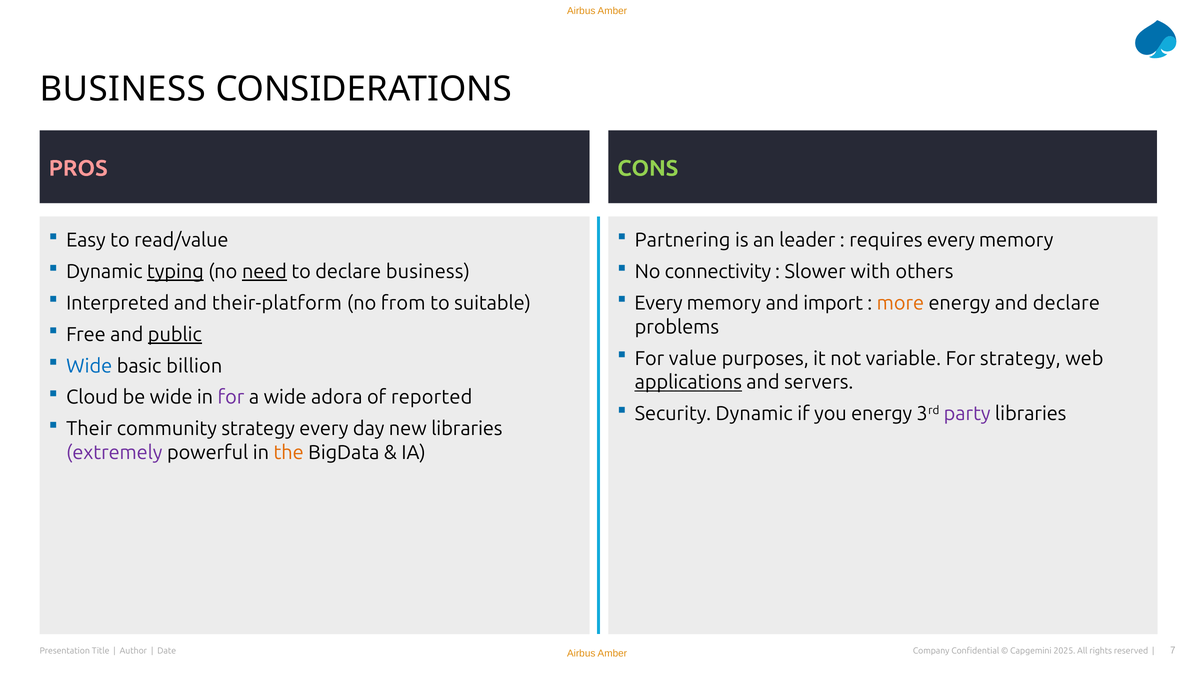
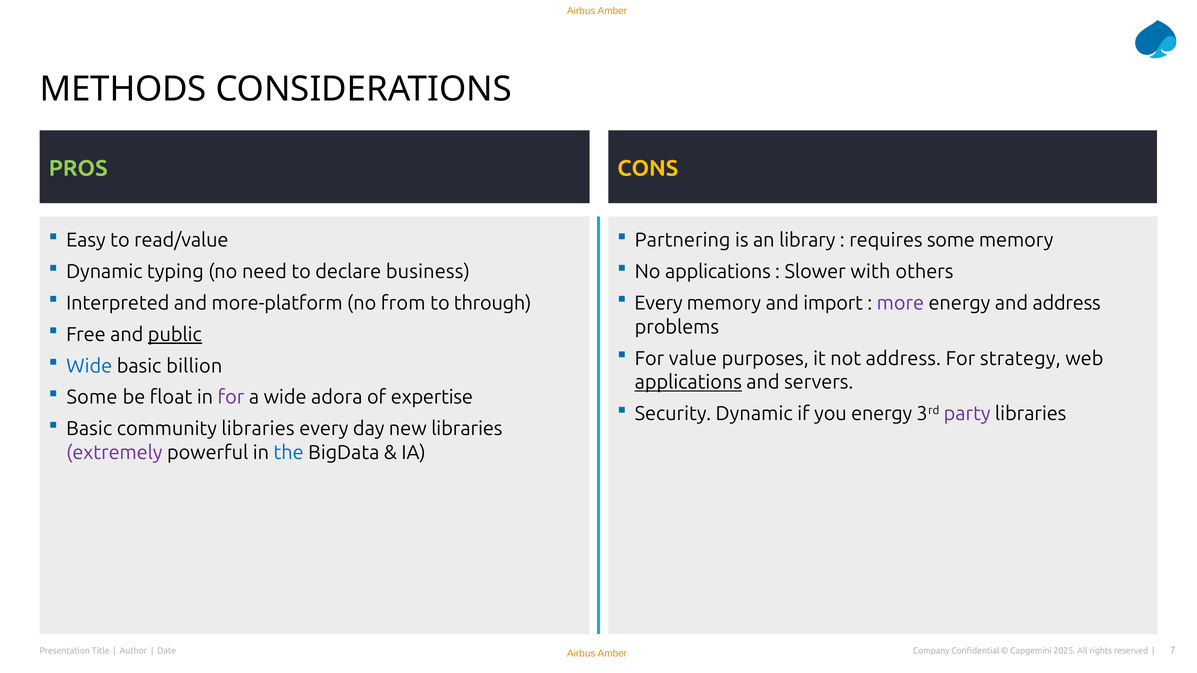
BUSINESS at (123, 89): BUSINESS -> METHODS
PROS colour: pink -> light green
CONS colour: light green -> yellow
leader: leader -> library
requires every: every -> some
typing underline: present -> none
need underline: present -> none
No connectivity: connectivity -> applications
their-platform: their-platform -> more-platform
suitable: suitable -> through
more colour: orange -> purple
and declare: declare -> address
not variable: variable -> address
Cloud at (92, 398): Cloud -> Some
be wide: wide -> float
reported: reported -> expertise
Their at (89, 429): Their -> Basic
community strategy: strategy -> libraries
the colour: orange -> blue
